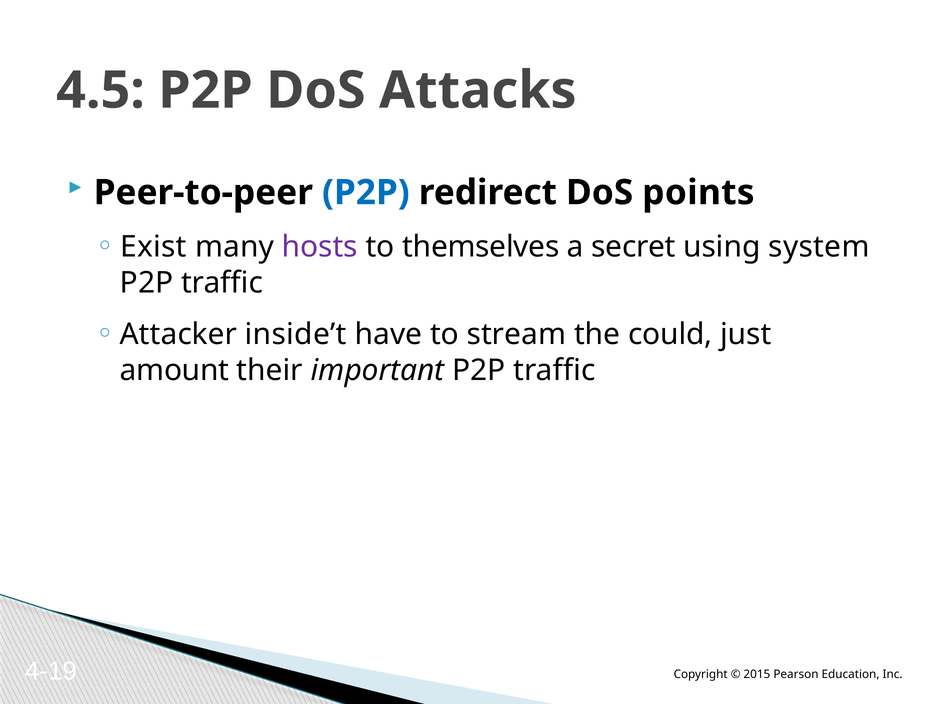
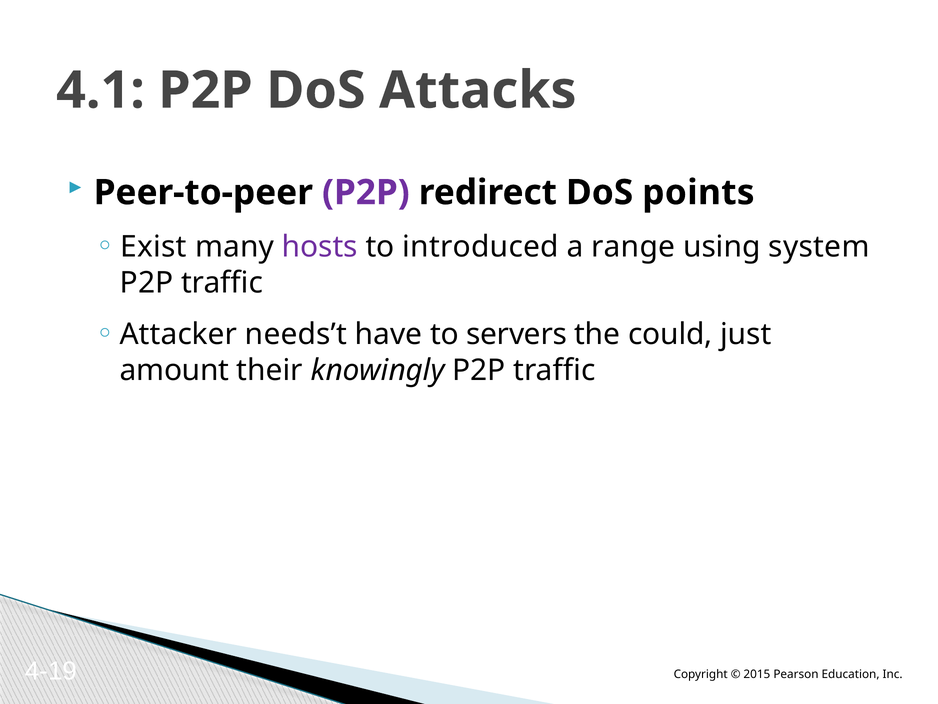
4.5: 4.5 -> 4.1
P2P at (366, 192) colour: blue -> purple
themselves: themselves -> introduced
secret: secret -> range
inside’t: inside’t -> needs’t
stream: stream -> servers
important: important -> knowingly
